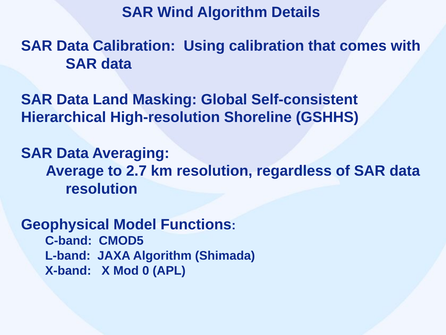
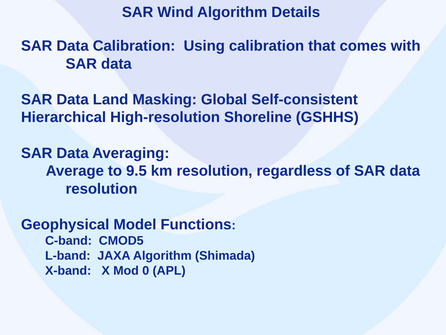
2.7: 2.7 -> 9.5
